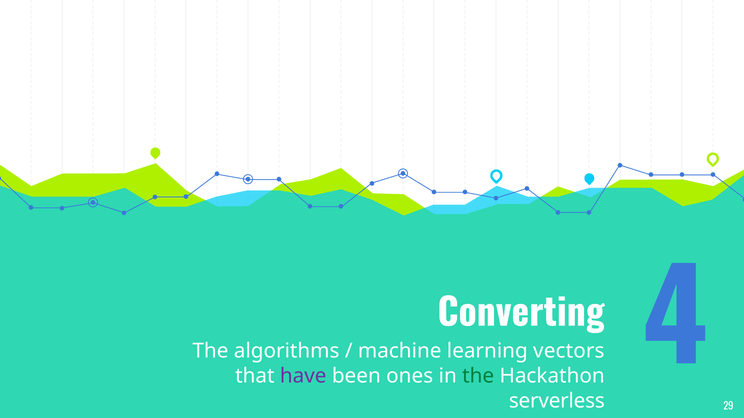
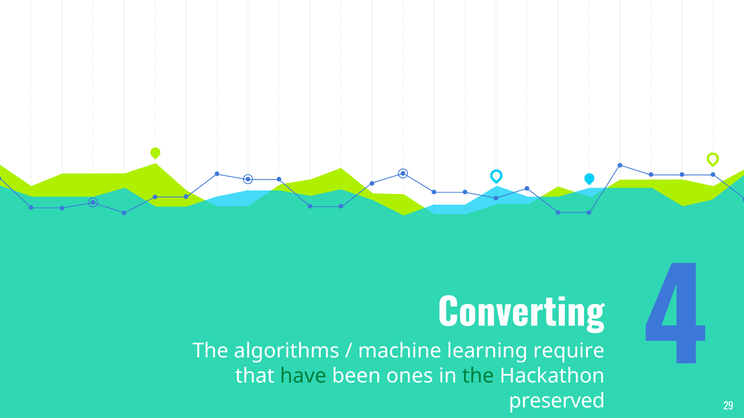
vectors: vectors -> require
have colour: purple -> green
serverless: serverless -> preserved
